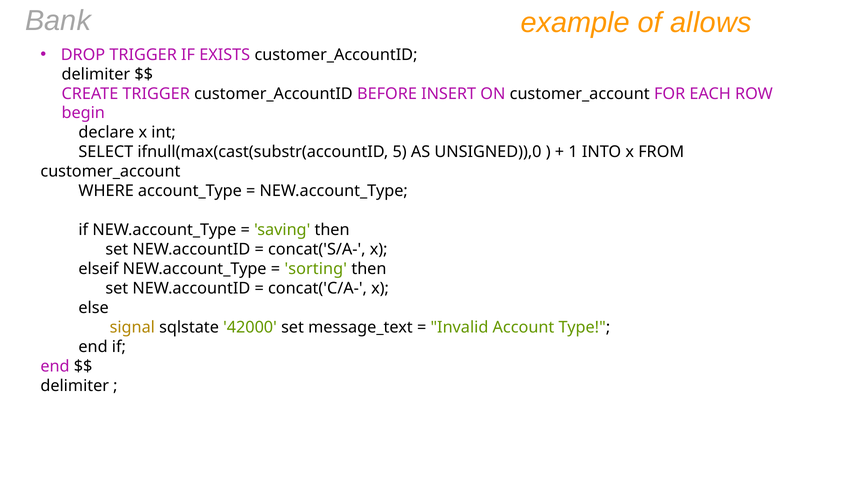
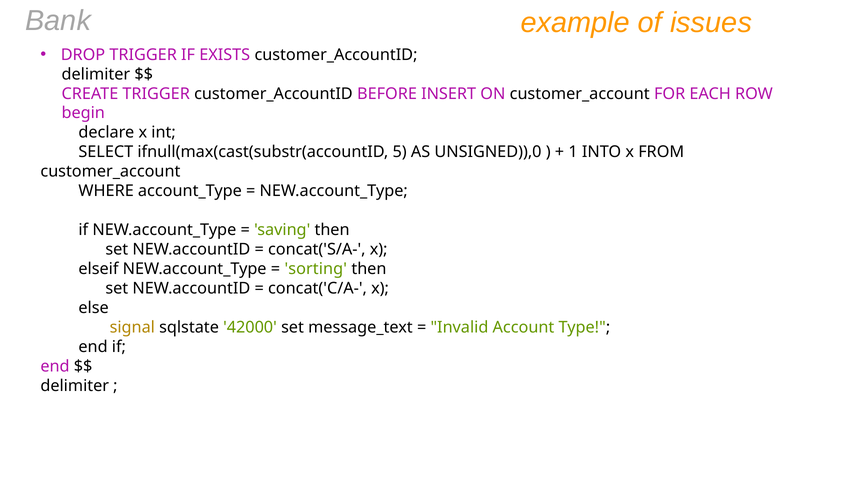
allows: allows -> issues
